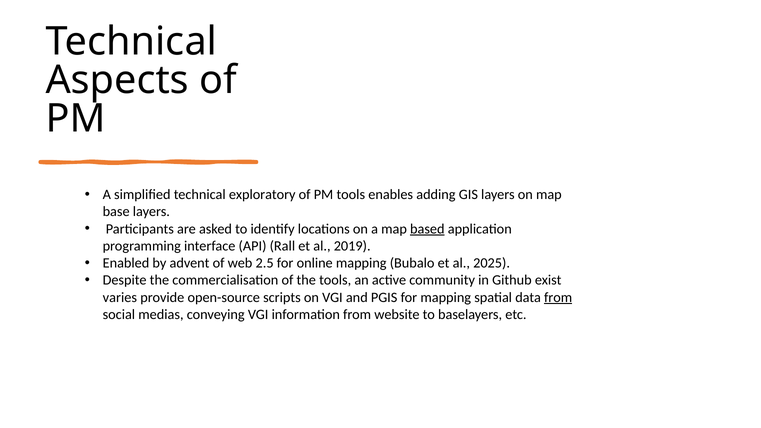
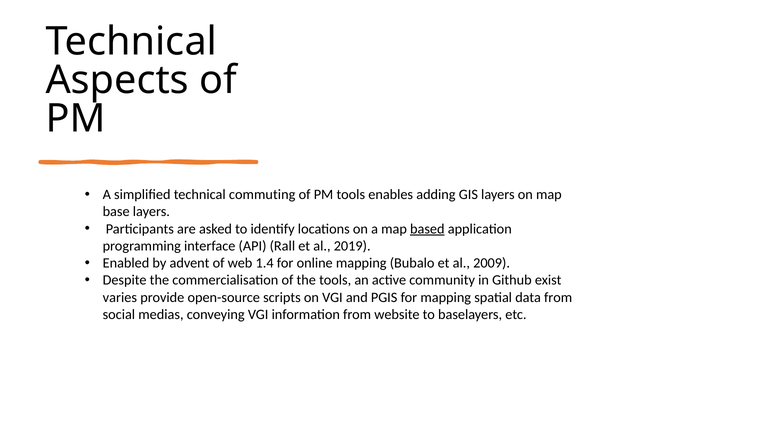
exploratory: exploratory -> commuting
2.5: 2.5 -> 1.4
2025: 2025 -> 2009
from at (558, 297) underline: present -> none
